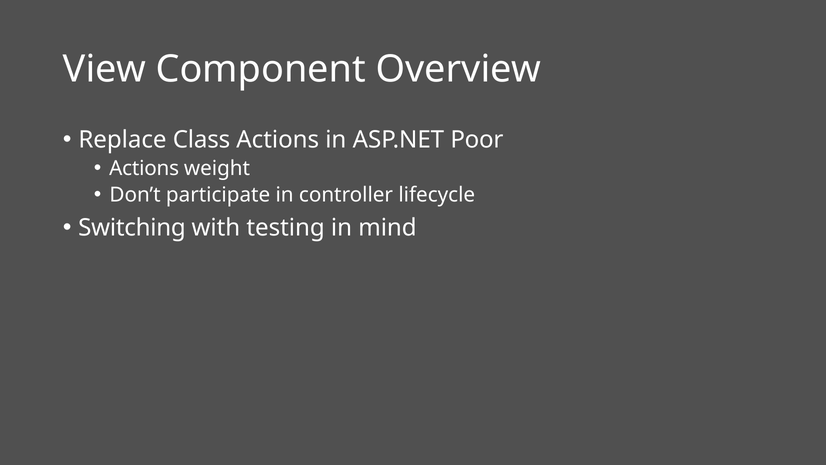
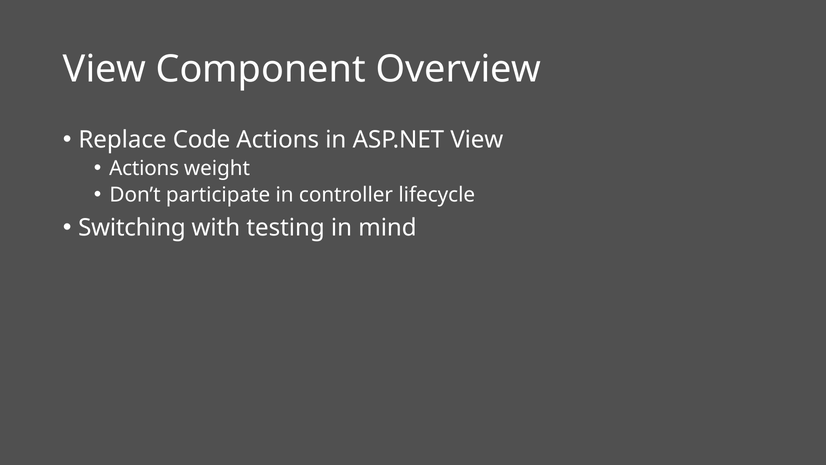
Class: Class -> Code
ASP.NET Poor: Poor -> View
